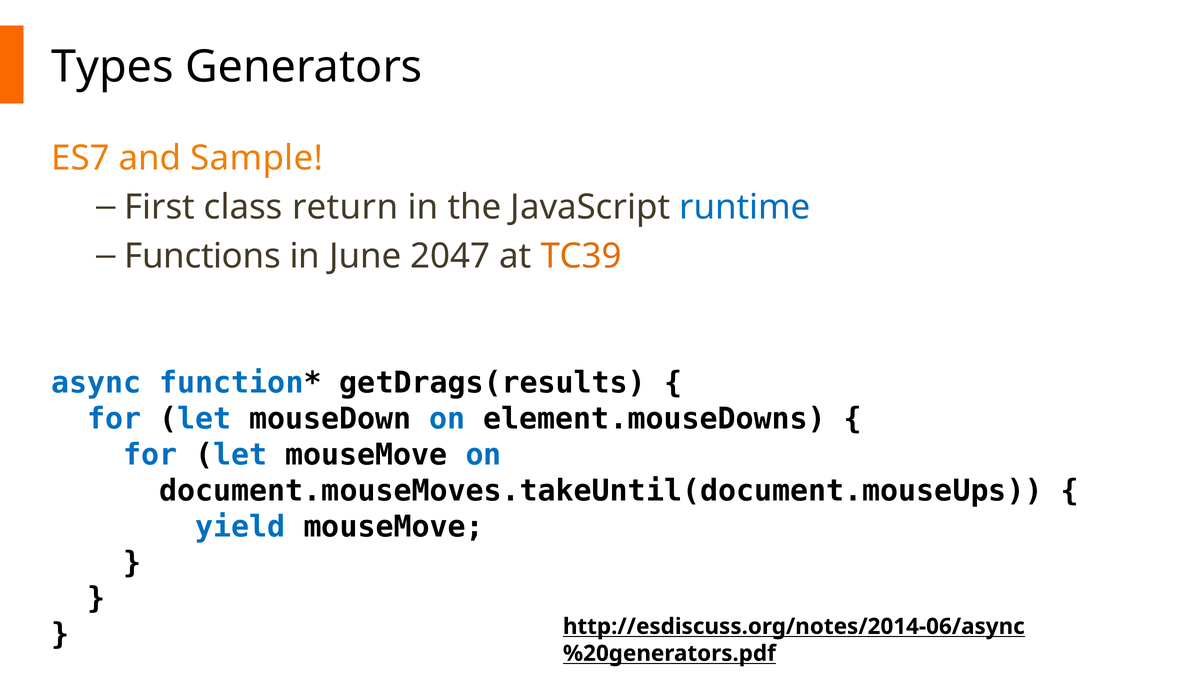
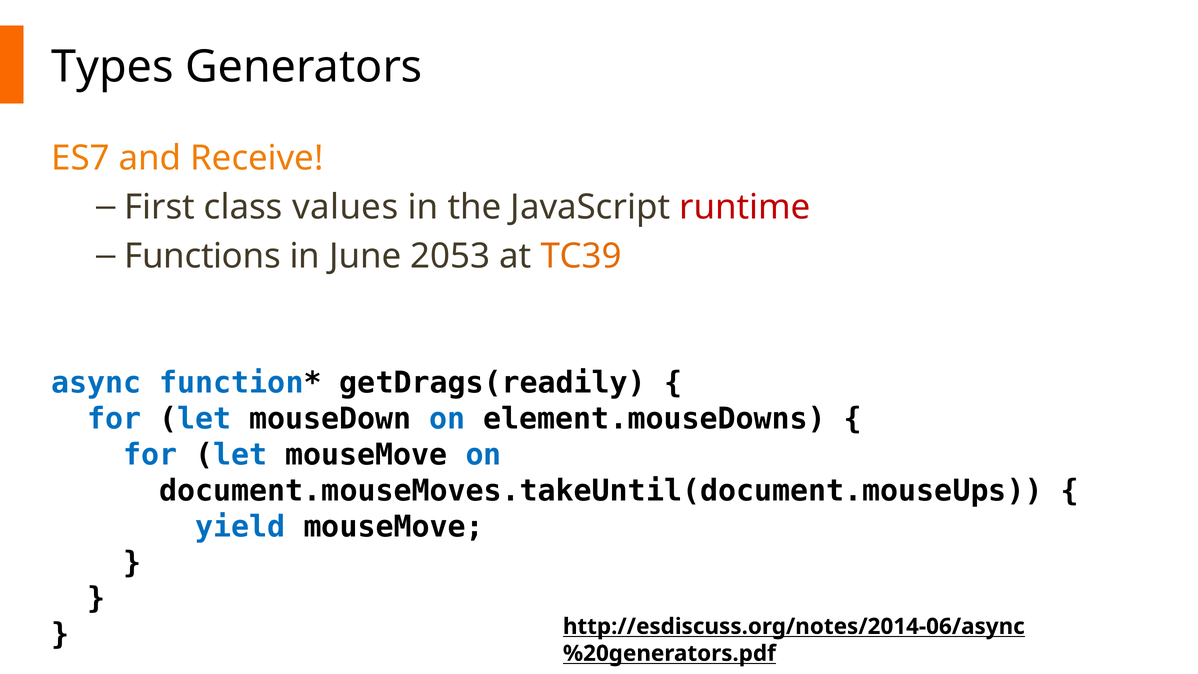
Sample: Sample -> Receive
return: return -> values
runtime colour: blue -> red
2047: 2047 -> 2053
getDrags(results: getDrags(results -> getDrags(readily
